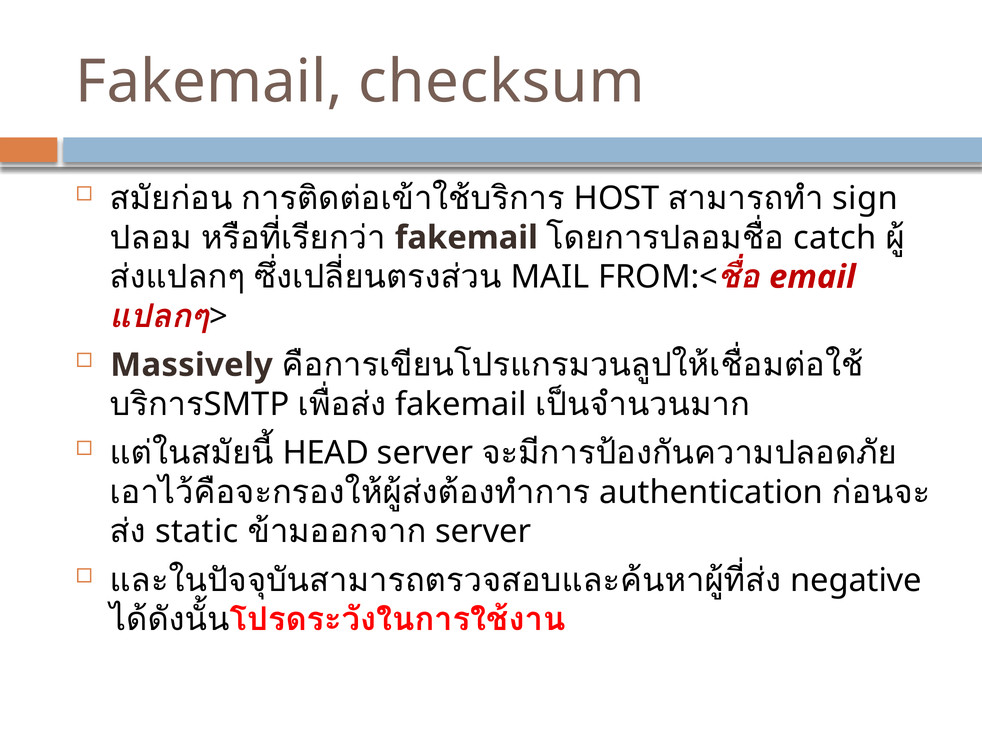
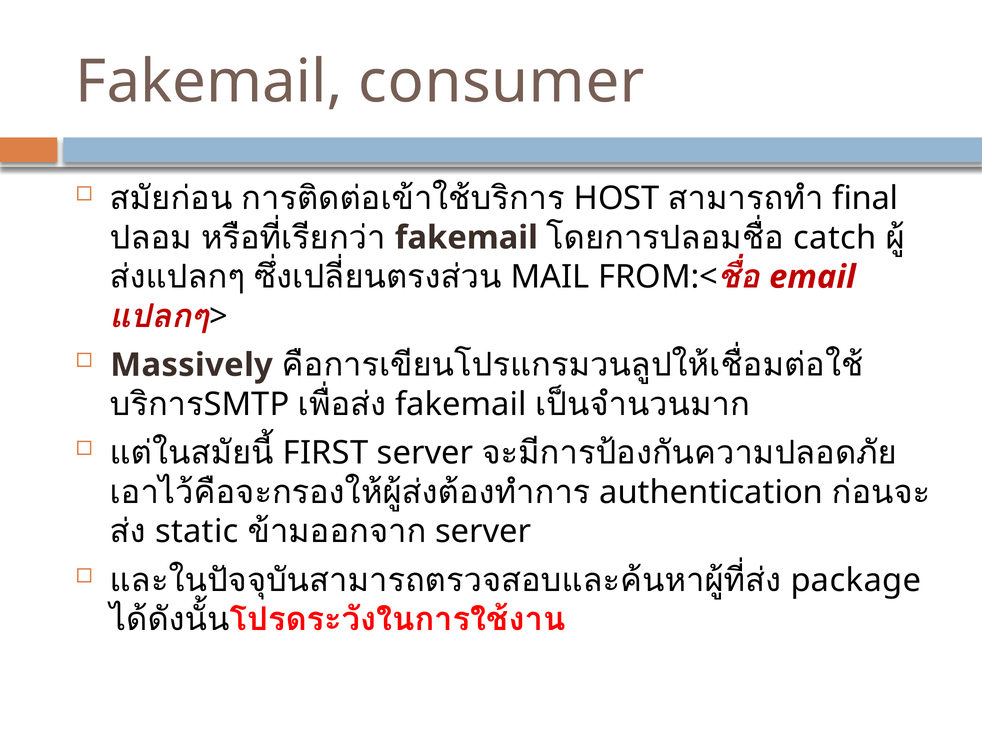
checksum: checksum -> consumer
sign: sign -> final
HEAD: HEAD -> FIRST
negative: negative -> package
